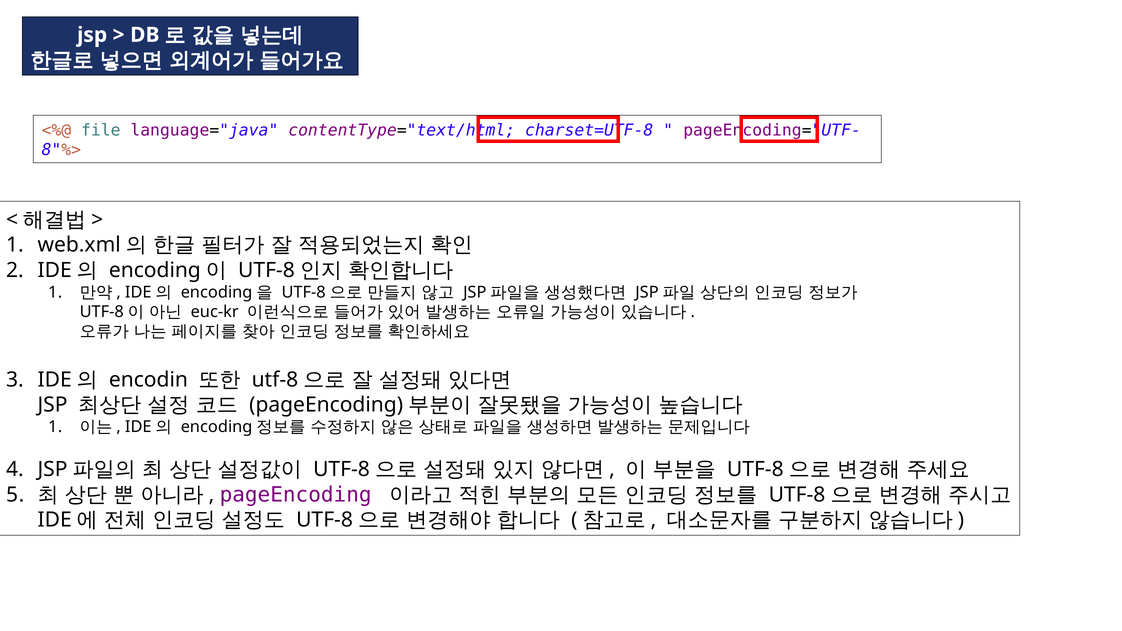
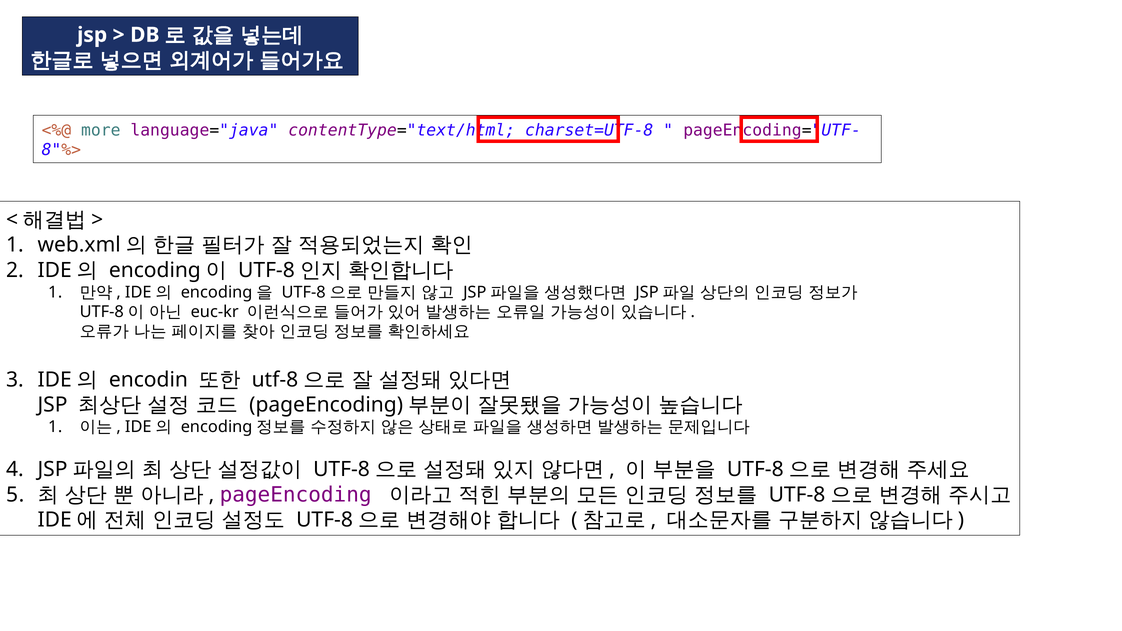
file: file -> more
